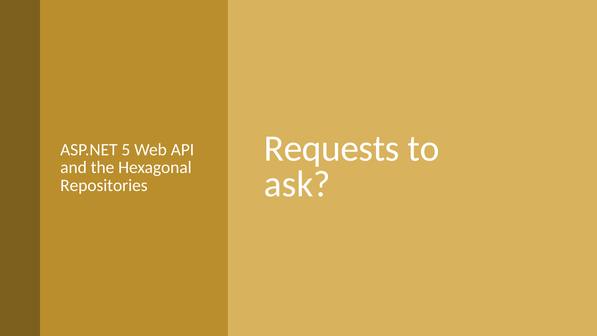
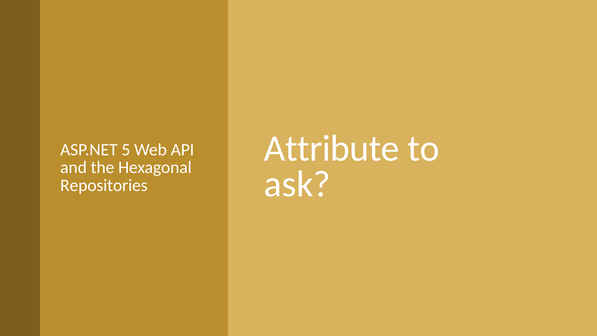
Requests: Requests -> Attribute
